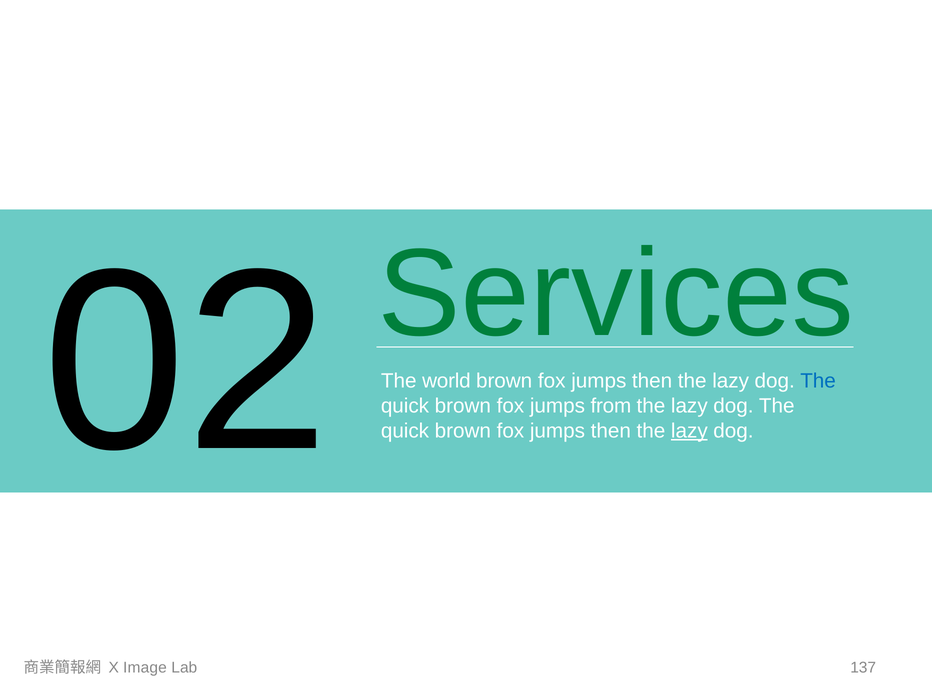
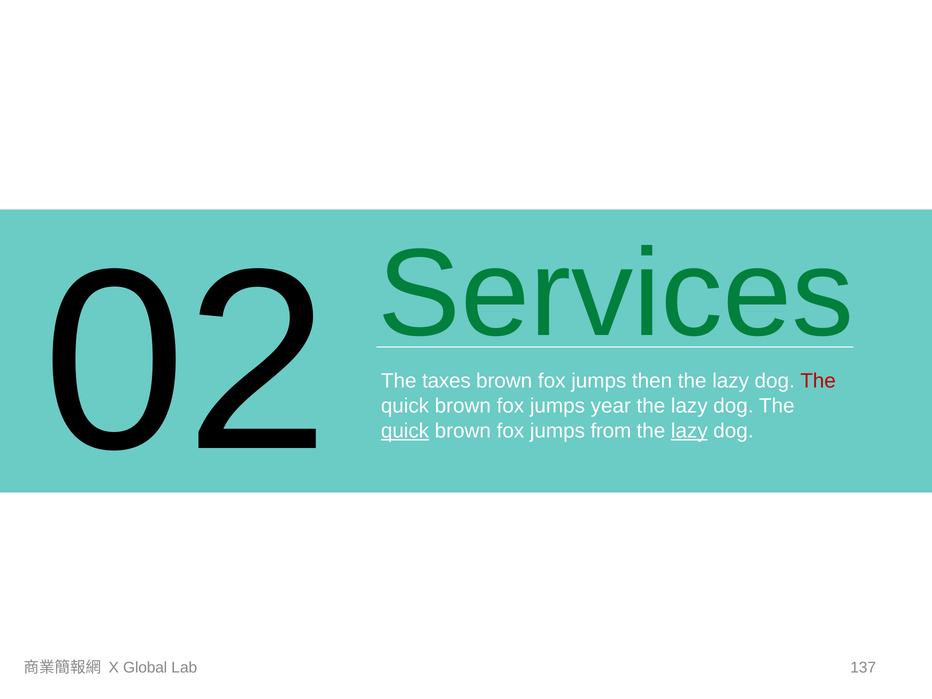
world: world -> taxes
The at (818, 381) colour: blue -> red
from: from -> year
quick at (405, 431) underline: none -> present
then at (611, 431): then -> from
Image: Image -> Global
